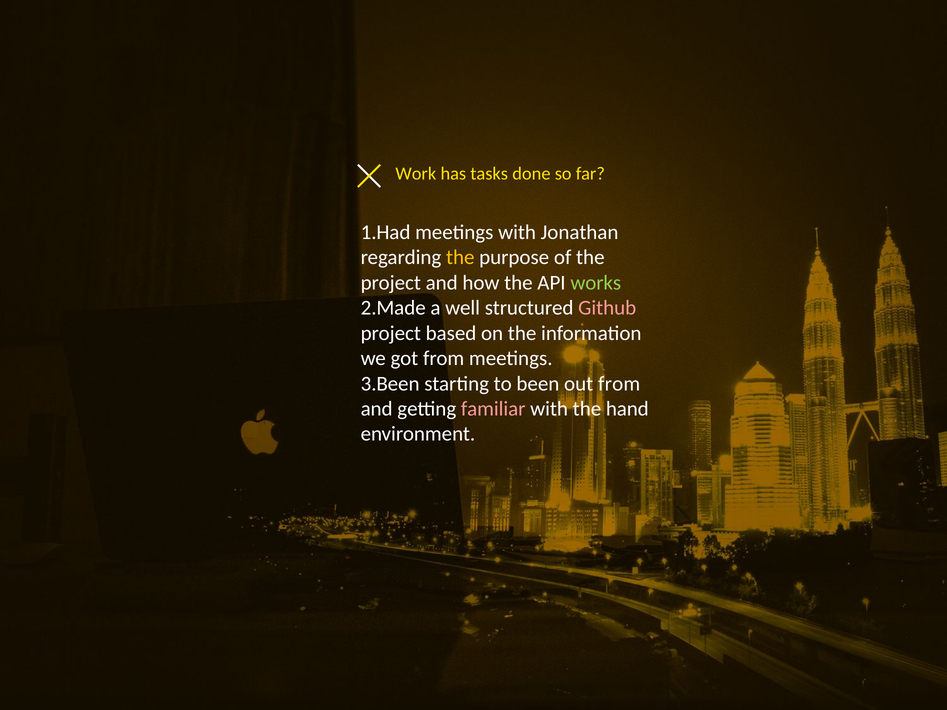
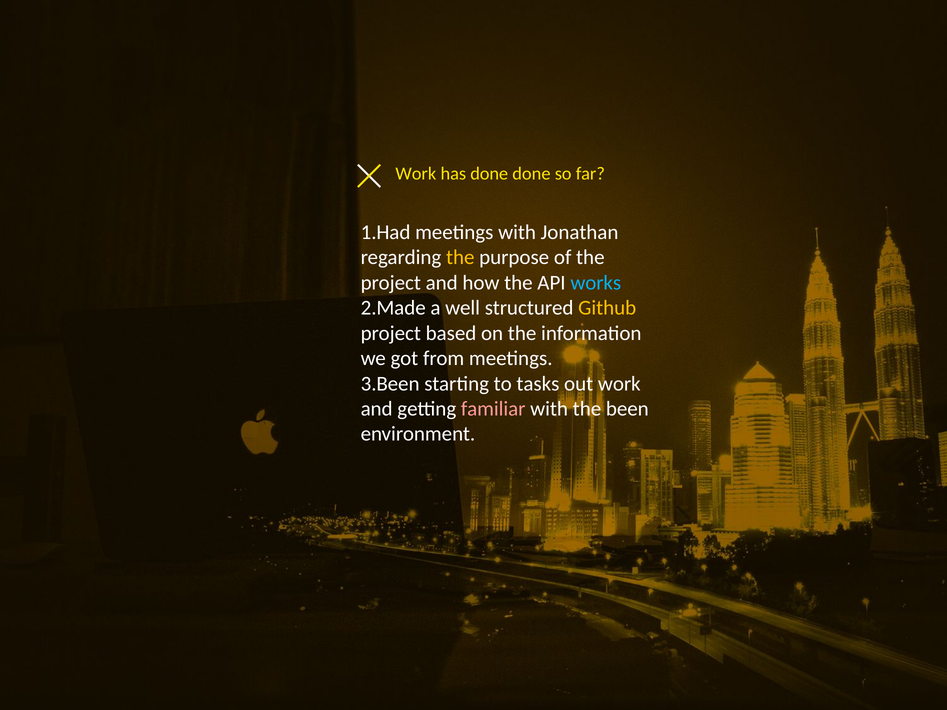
has tasks: tasks -> done
works colour: light green -> light blue
Github colour: pink -> yellow
been: been -> tasks
out from: from -> work
hand: hand -> been
